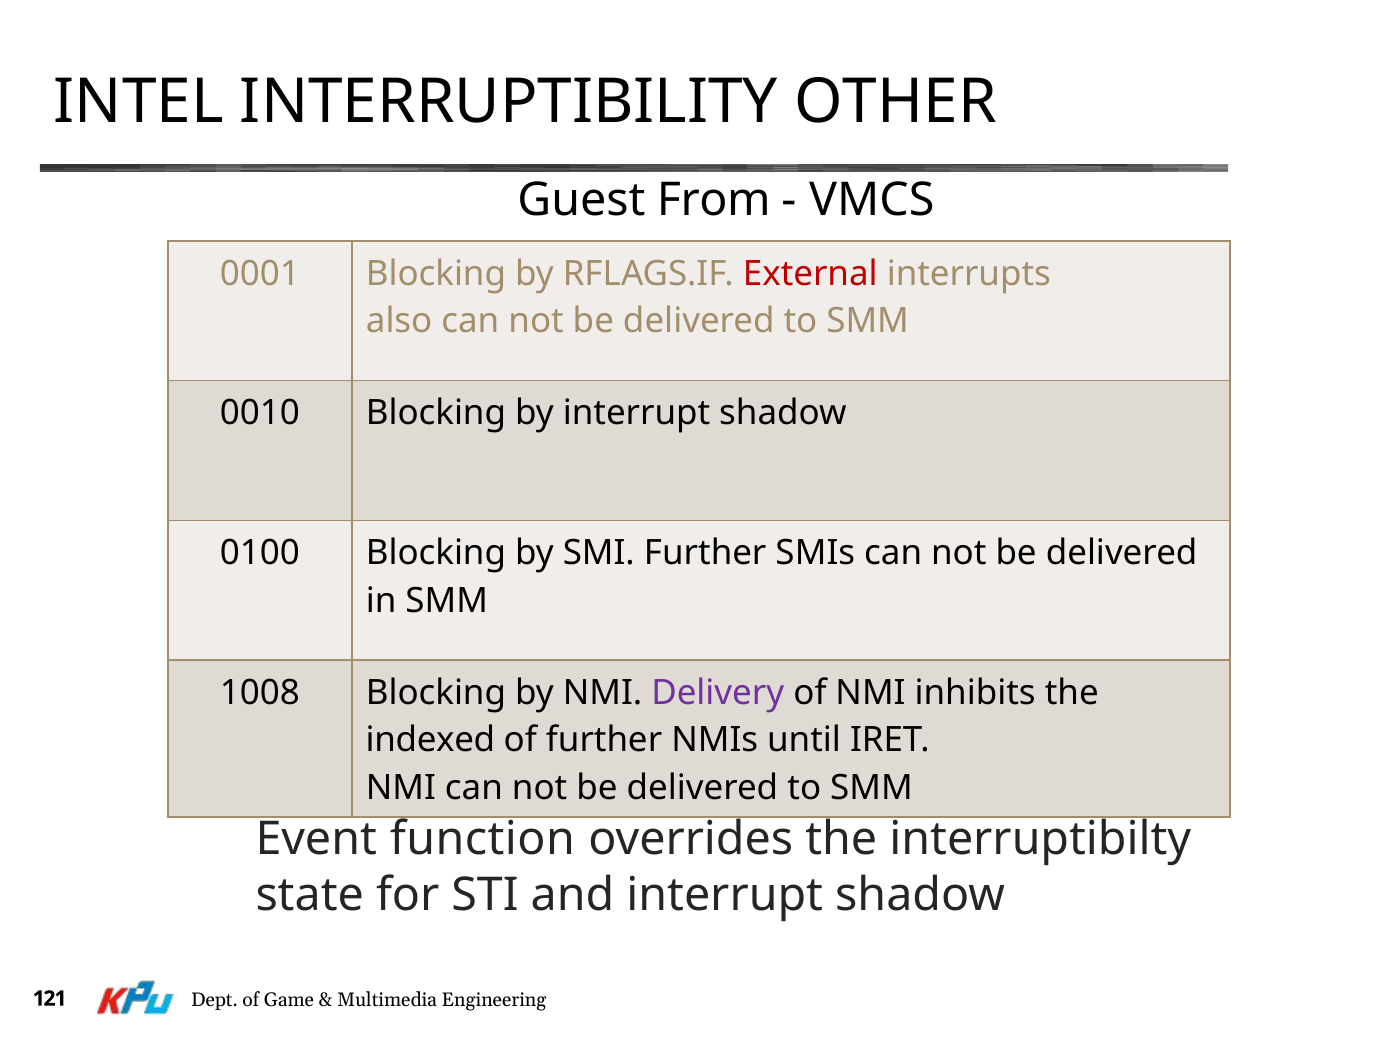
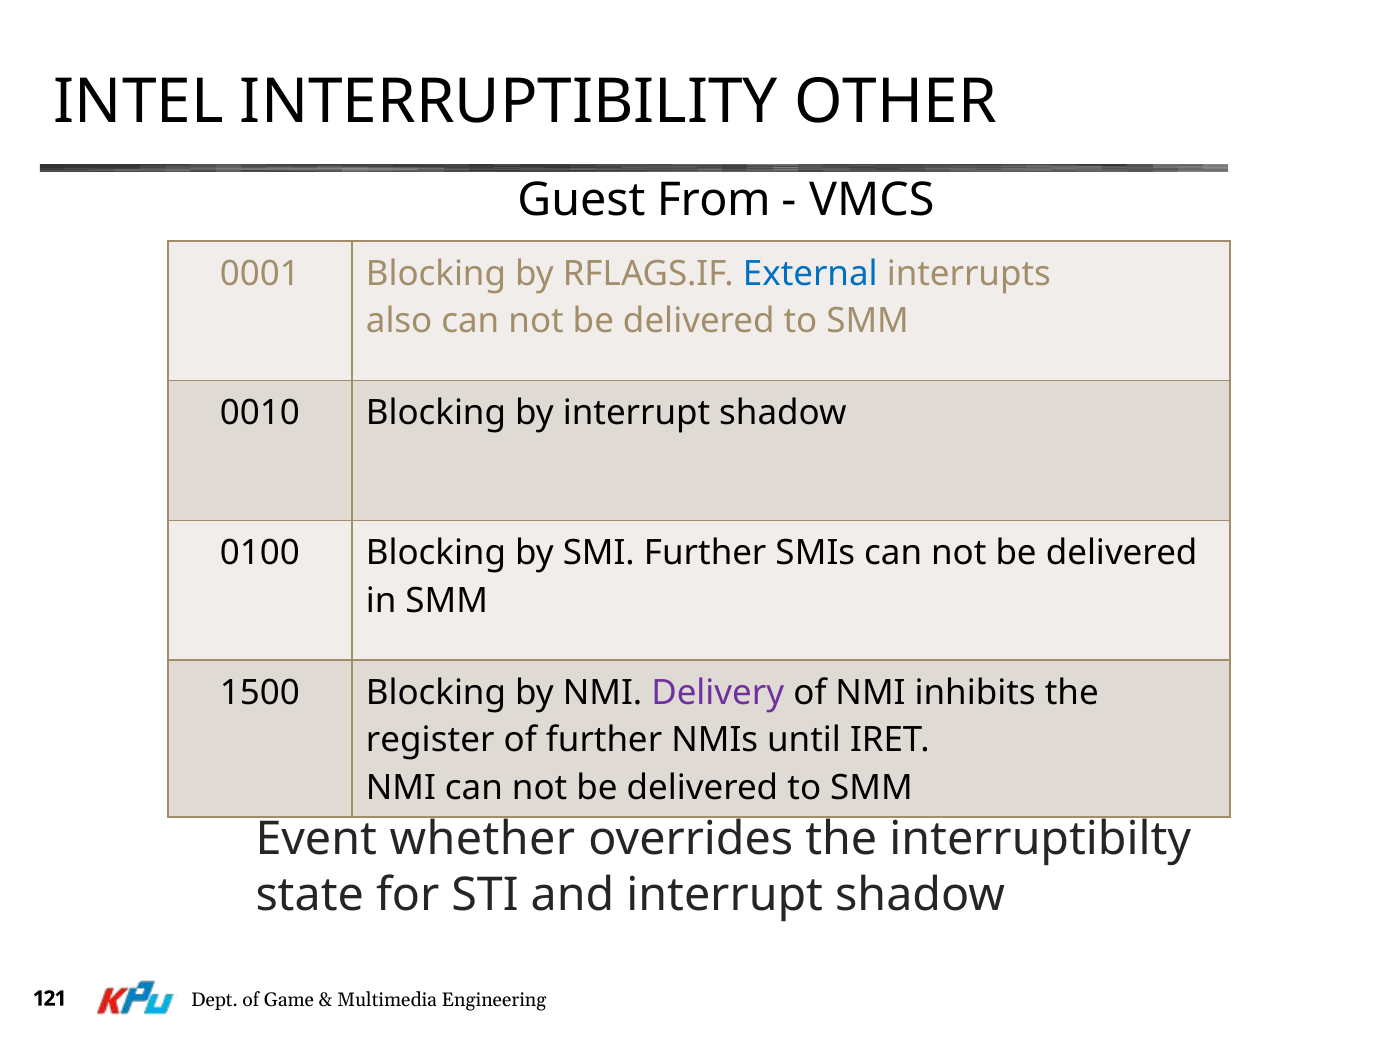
External colour: red -> blue
1008: 1008 -> 1500
indexed: indexed -> register
function: function -> whether
